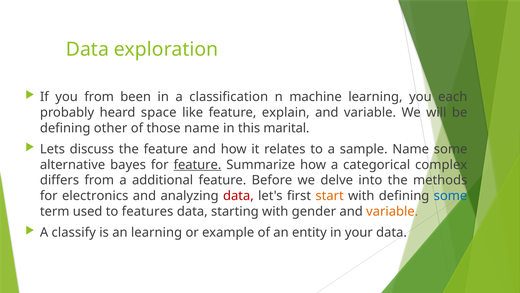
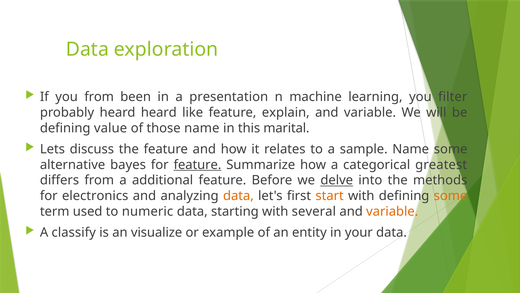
classification: classification -> presentation
each: each -> filter
heard space: space -> heard
other: other -> value
complex: complex -> greatest
delve underline: none -> present
data at (238, 196) colour: red -> orange
some at (451, 196) colour: blue -> orange
features: features -> numeric
gender: gender -> several
an learning: learning -> visualize
